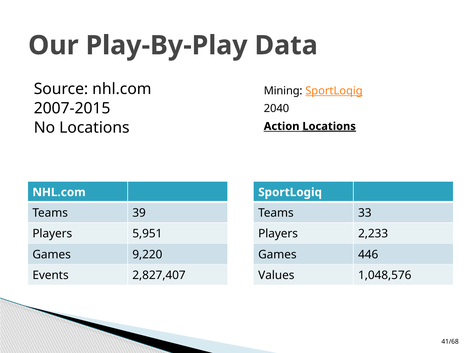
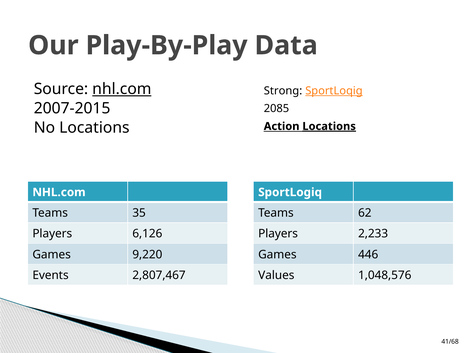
nhl.com at (122, 89) underline: none -> present
Mining: Mining -> Strong
2040: 2040 -> 2085
39: 39 -> 35
33: 33 -> 62
5,951: 5,951 -> 6,126
2,827,407: 2,827,407 -> 2,807,467
